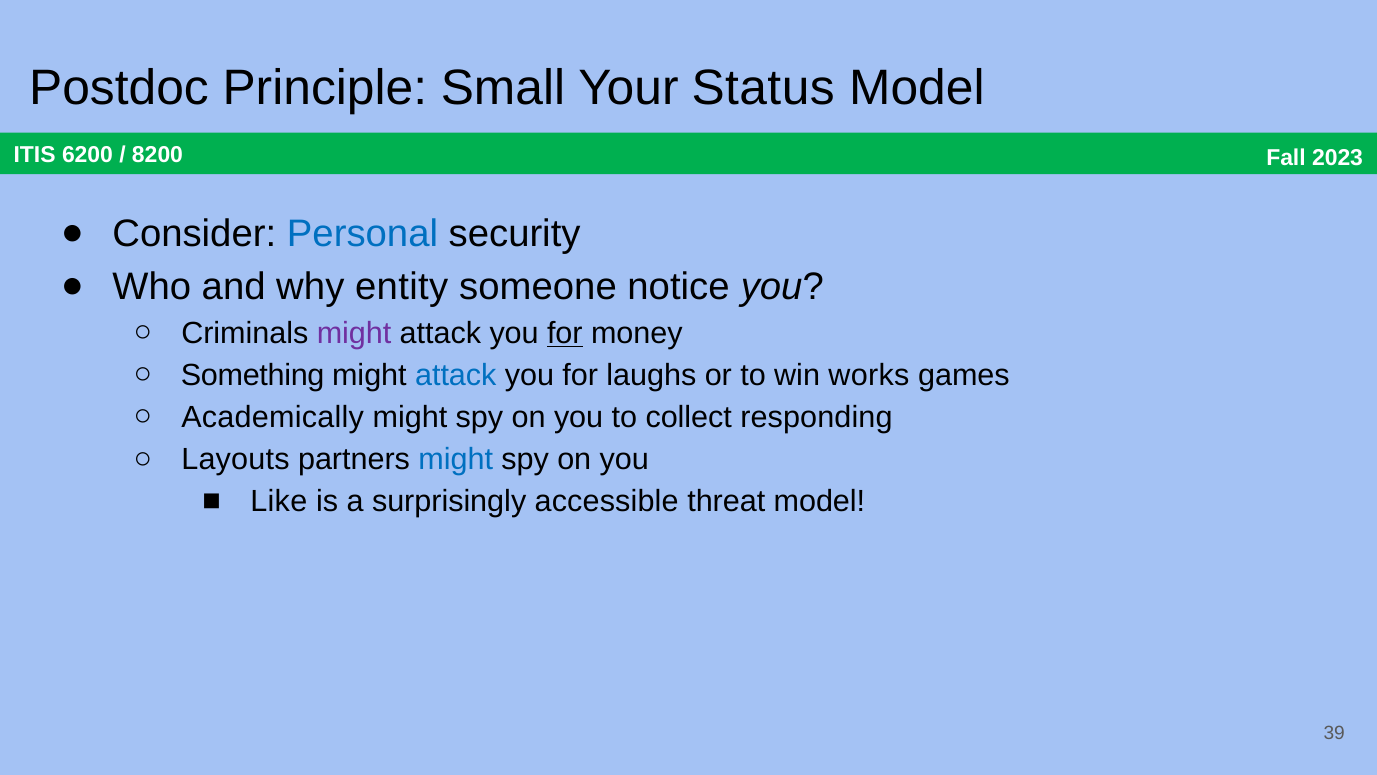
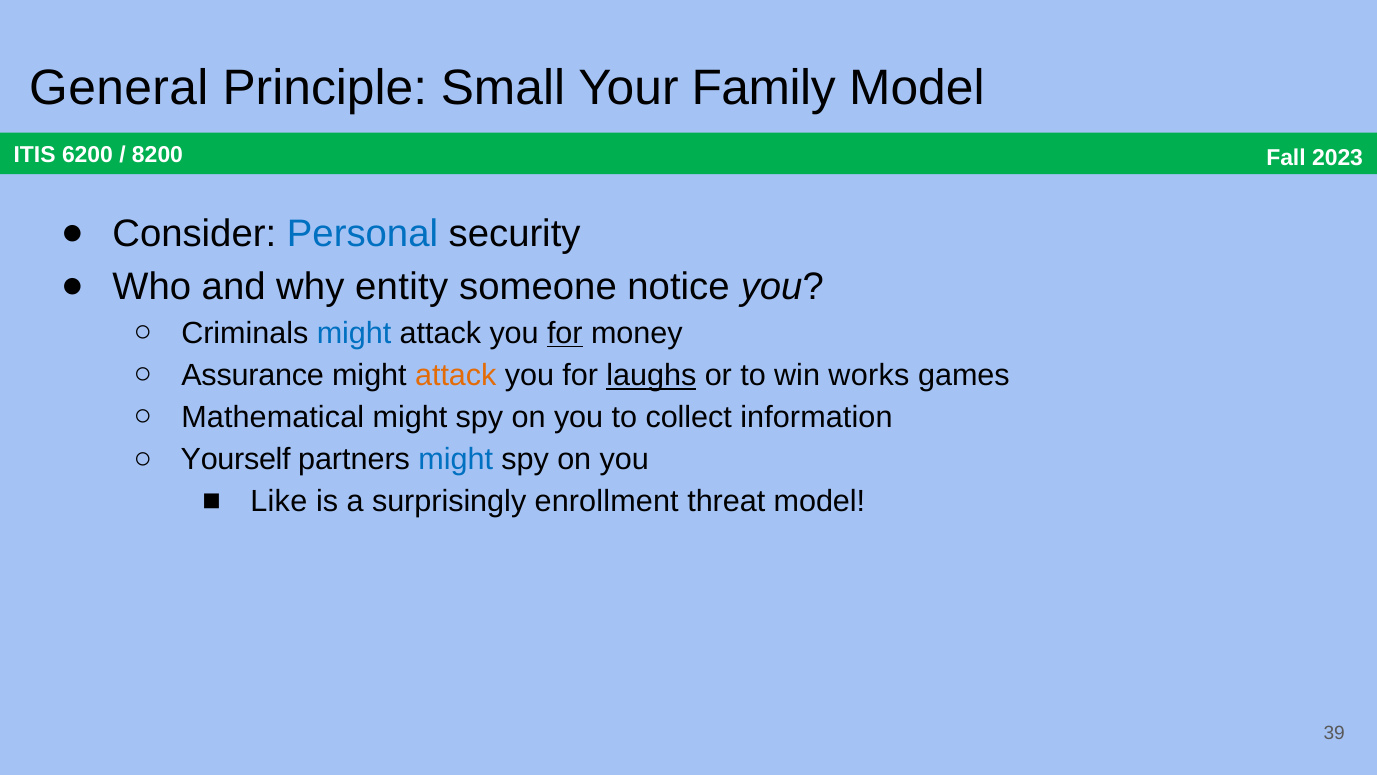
Postdoc: Postdoc -> General
Status: Status -> Family
might at (354, 333) colour: purple -> blue
Something: Something -> Assurance
attack at (456, 375) colour: blue -> orange
laughs underline: none -> present
Academically: Academically -> Mathematical
responding: responding -> information
Layouts: Layouts -> Yourself
accessible: accessible -> enrollment
